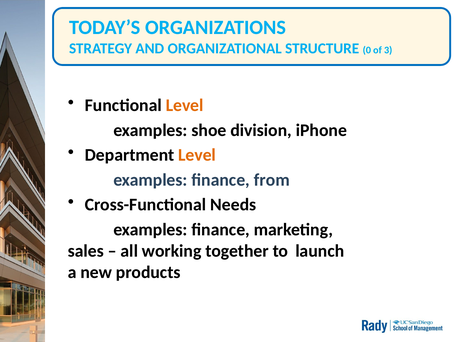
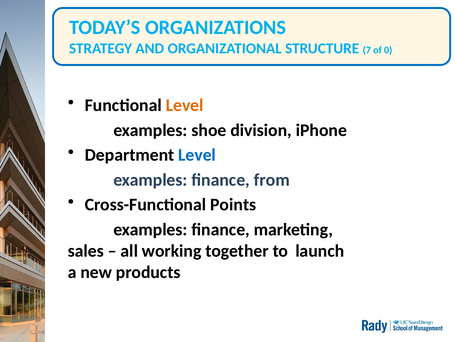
0: 0 -> 7
3: 3 -> 0
Level at (197, 155) colour: orange -> blue
Needs: Needs -> Points
